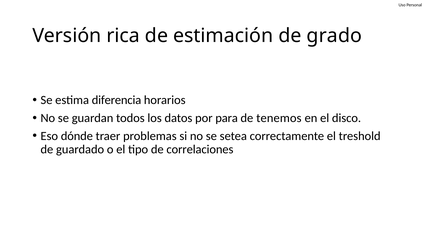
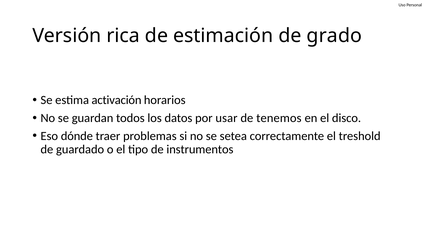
diferencia: diferencia -> activación
para: para -> usar
correlaciones: correlaciones -> instrumentos
